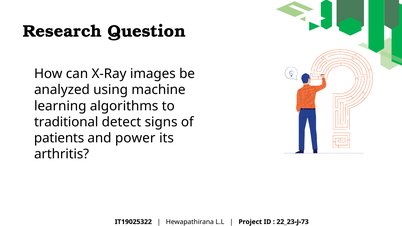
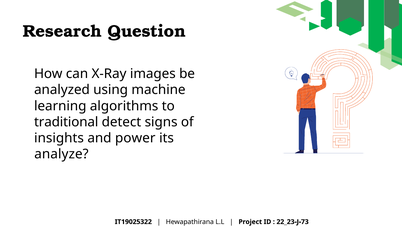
patients: patients -> insights
arthritis: arthritis -> analyze
